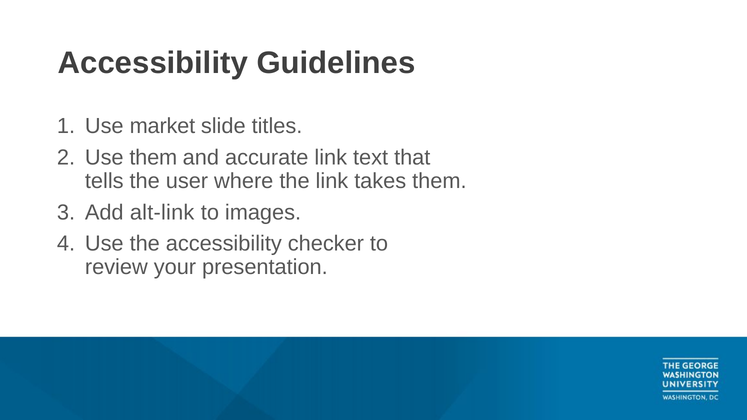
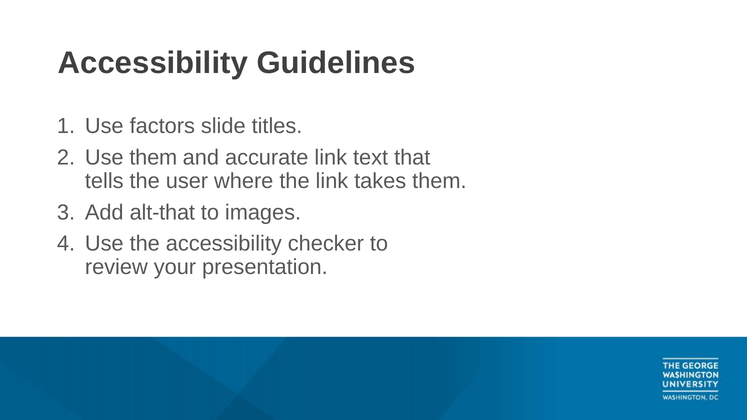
market: market -> factors
alt-link: alt-link -> alt-that
